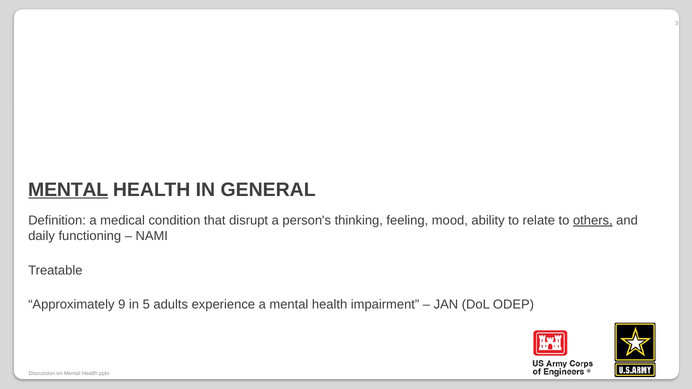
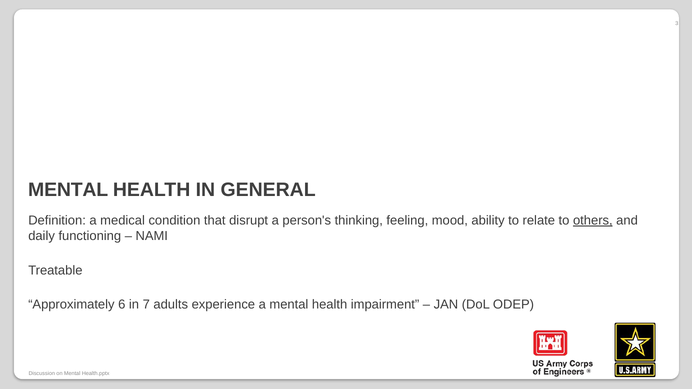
MENTAL at (68, 190) underline: present -> none
9: 9 -> 6
5: 5 -> 7
